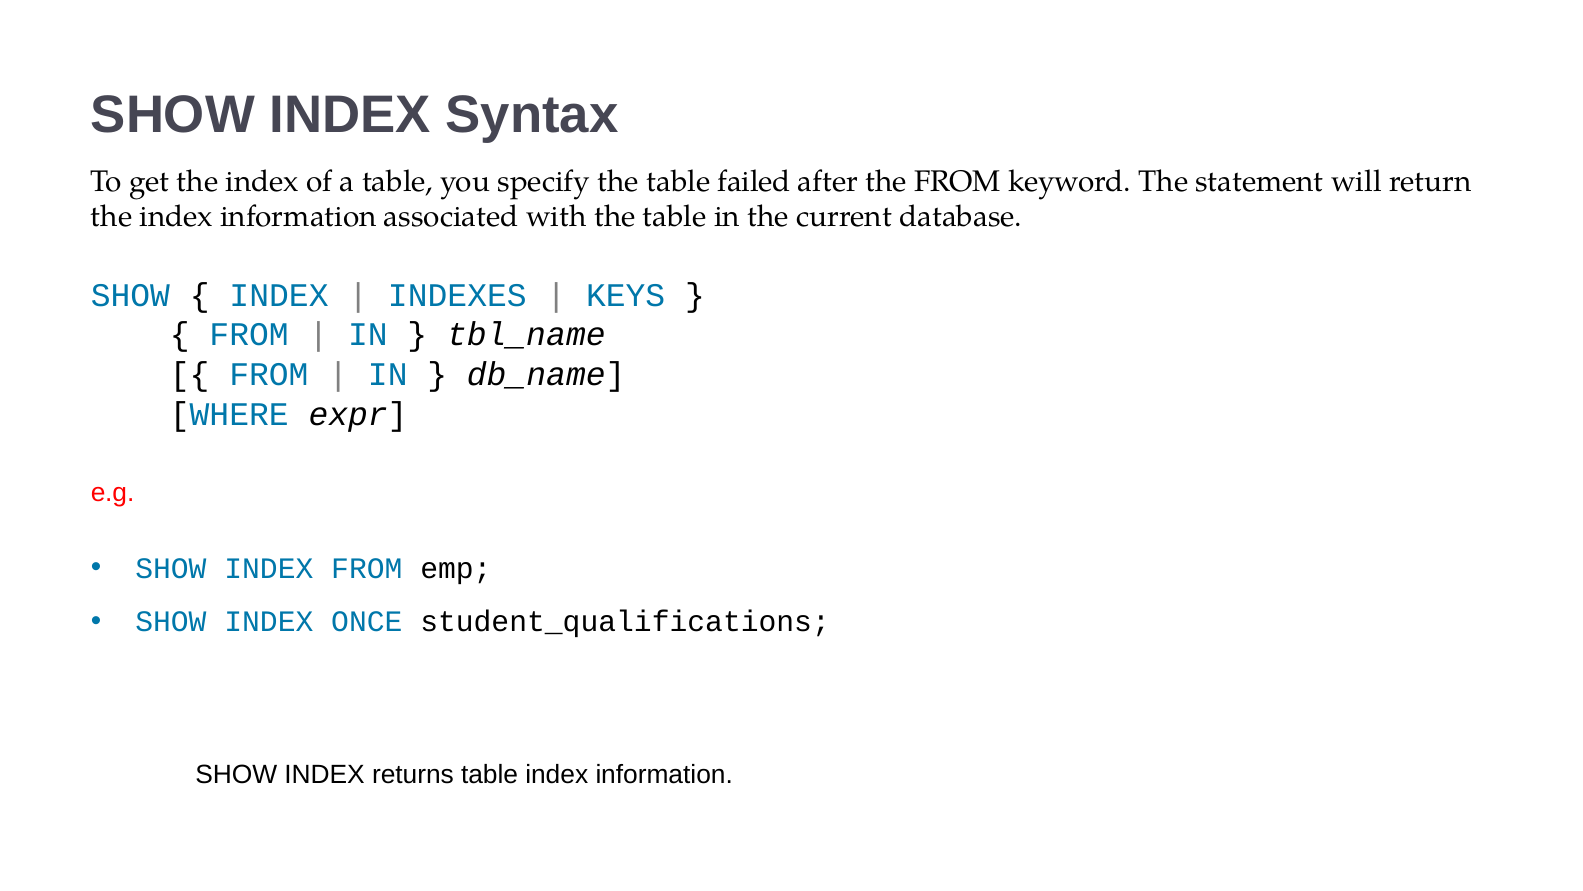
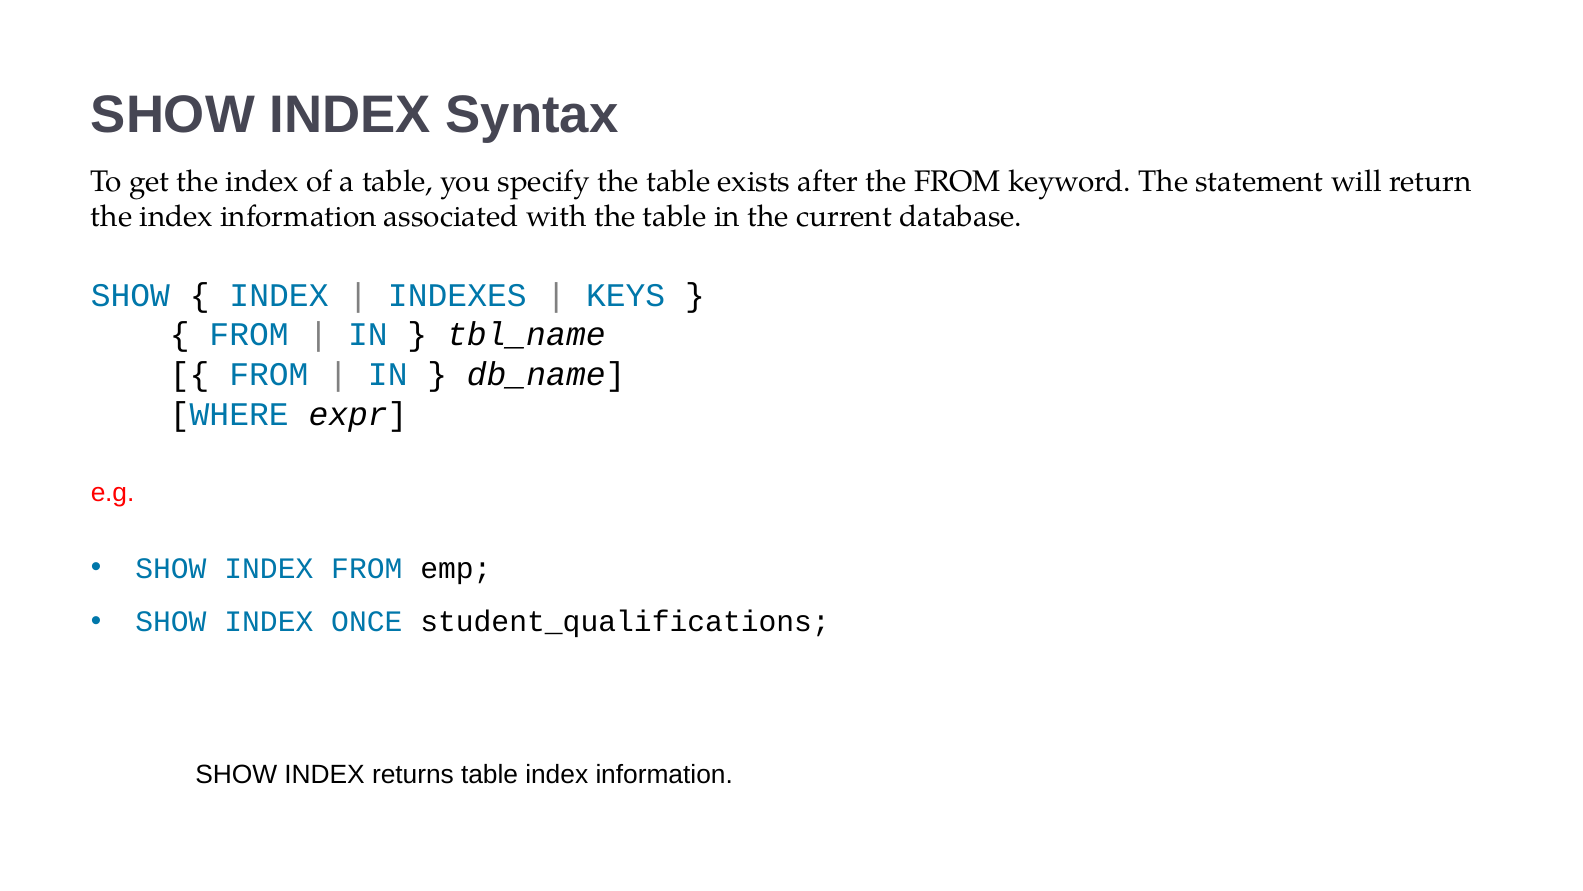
failed: failed -> exists
